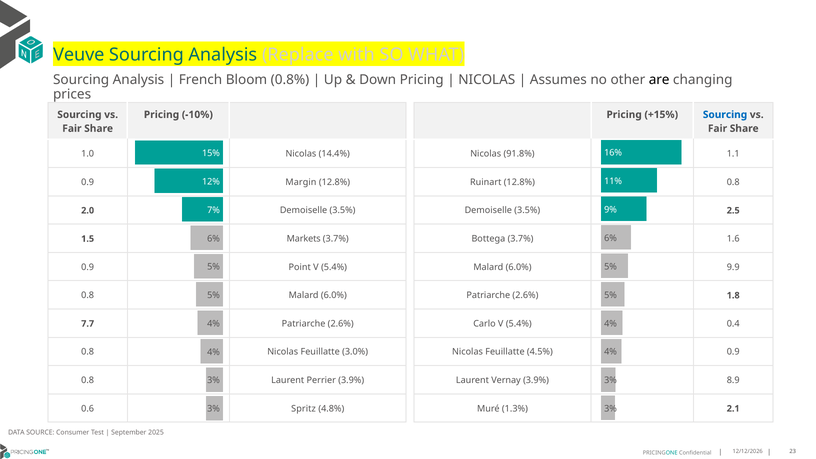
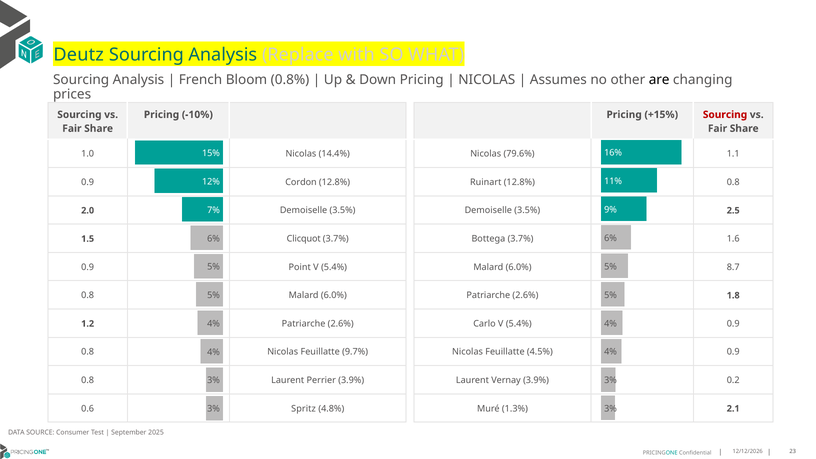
Veuve: Veuve -> Deutz
Sourcing at (725, 115) colour: blue -> red
91.8%: 91.8% -> 79.6%
Margin: Margin -> Cordon
Markets: Markets -> Clicquot
9.9: 9.9 -> 8.7
5.4% 0.4: 0.4 -> 0.9
7.7: 7.7 -> 1.2
3.0%: 3.0% -> 9.7%
8.9: 8.9 -> 0.2
